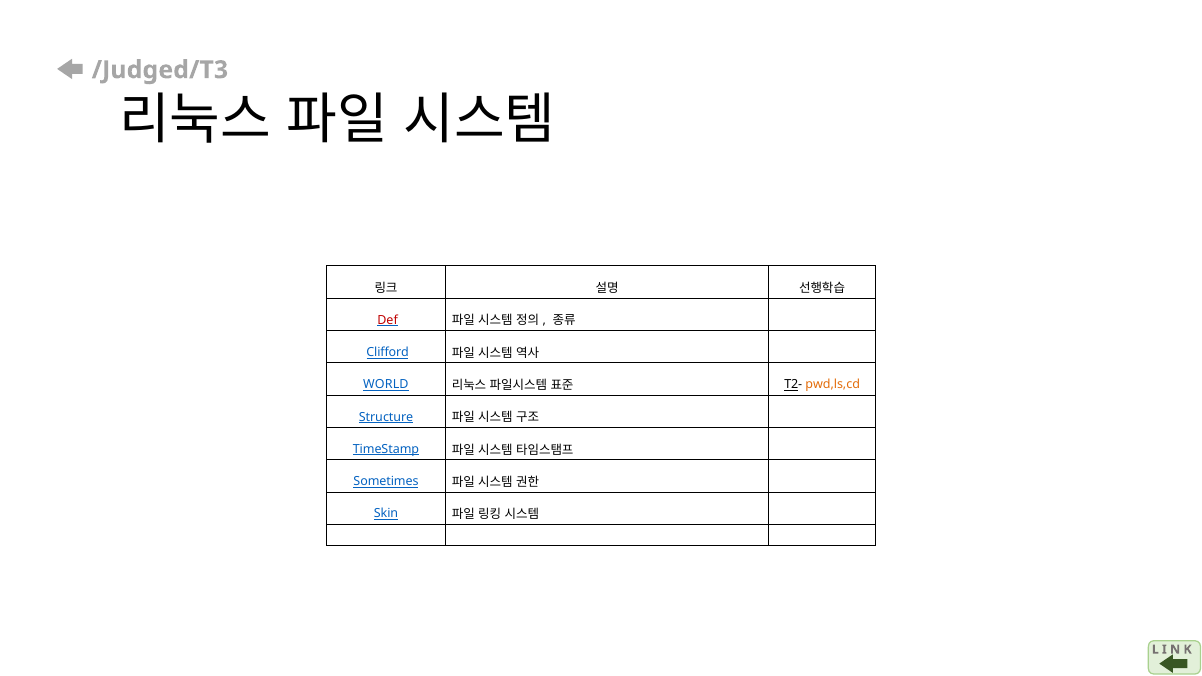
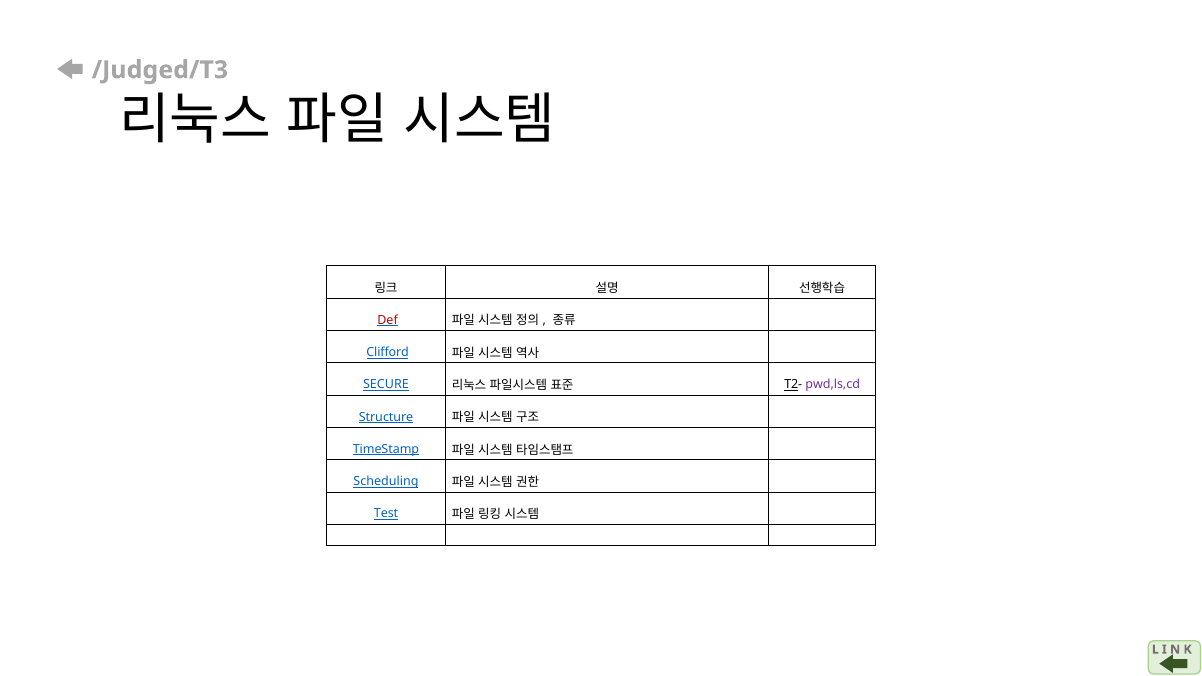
WORLD: WORLD -> SECURE
pwd,ls,cd colour: orange -> purple
Sometimes: Sometimes -> Scheduling
Skin: Skin -> Test
